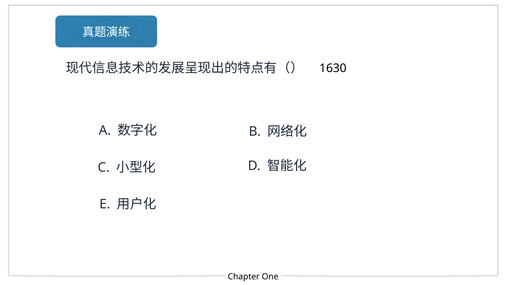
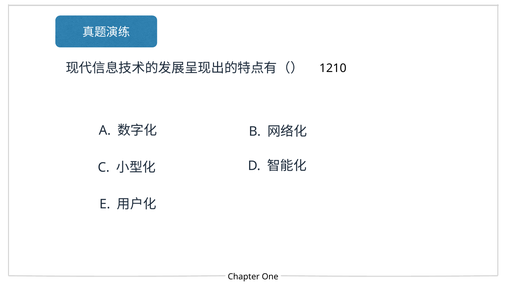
1630: 1630 -> 1210
